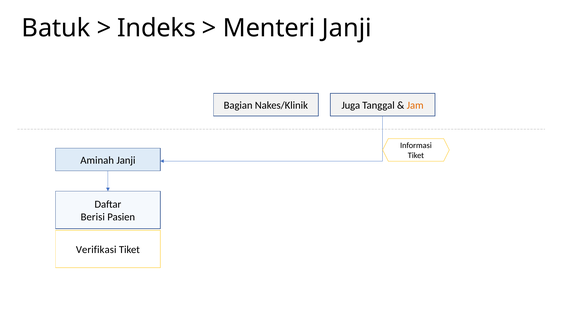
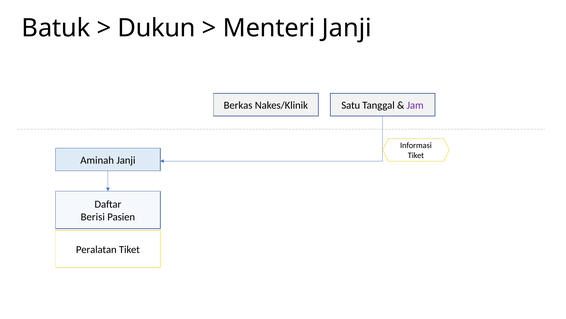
Indeks: Indeks -> Dukun
Bagian: Bagian -> Berkas
Juga: Juga -> Satu
Jam colour: orange -> purple
Verifikasi: Verifikasi -> Peralatan
